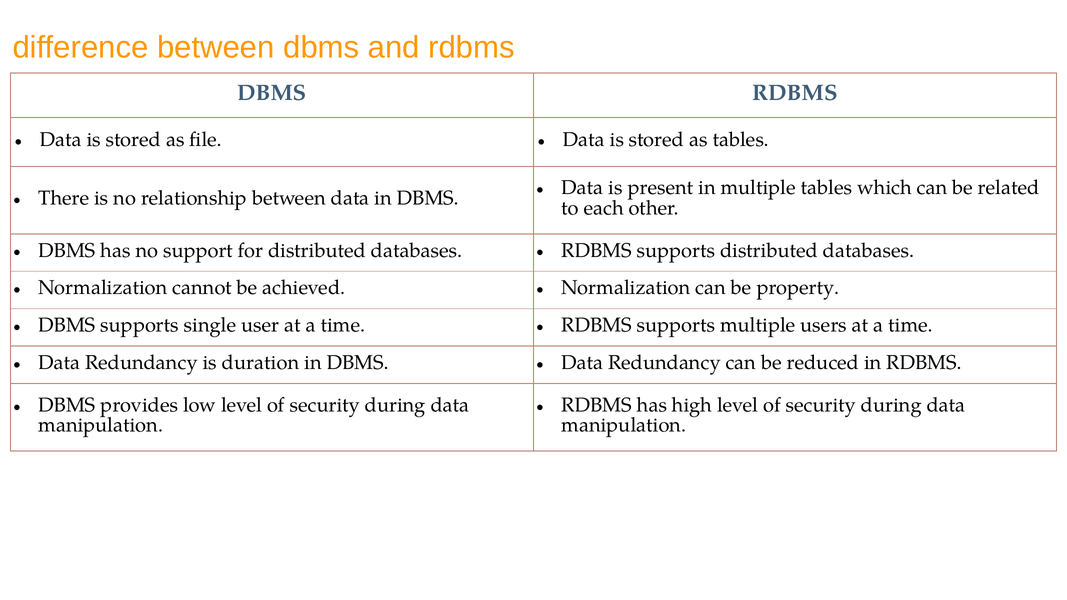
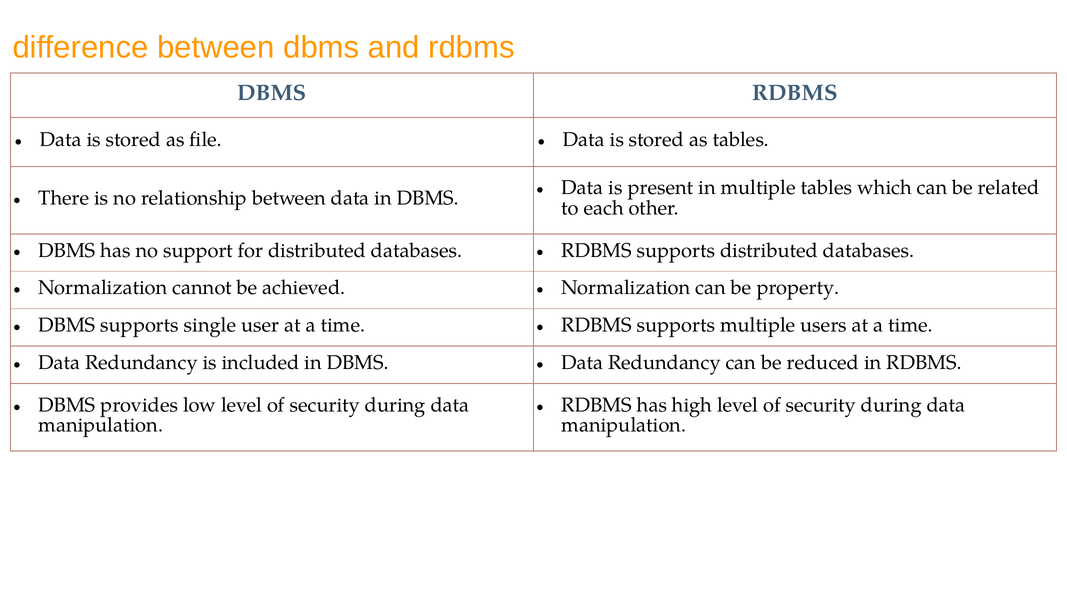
duration: duration -> included
